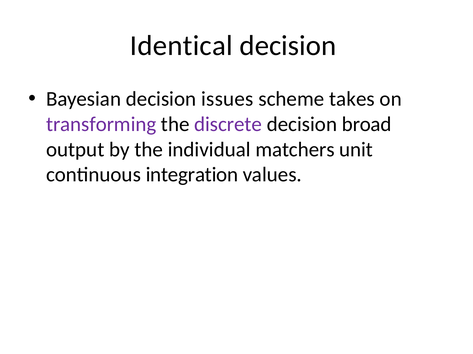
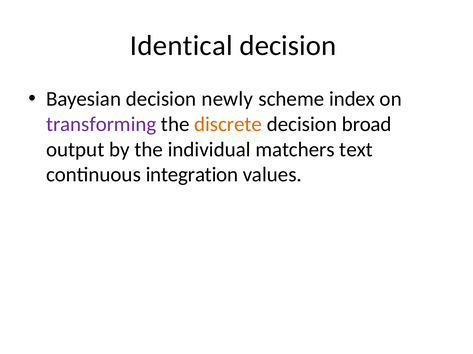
issues: issues -> newly
takes: takes -> index
discrete colour: purple -> orange
unit: unit -> text
